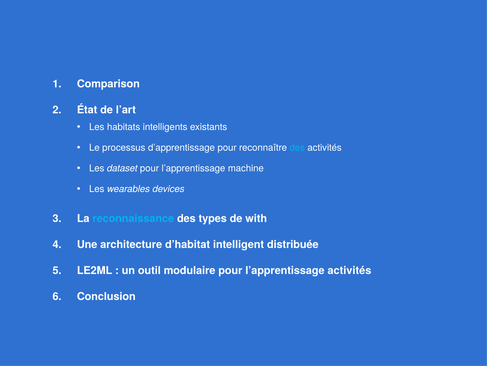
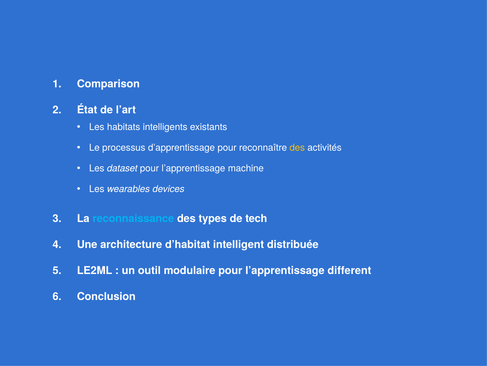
des at (297, 147) colour: light blue -> yellow
with: with -> tech
l’apprentissage activités: activités -> different
